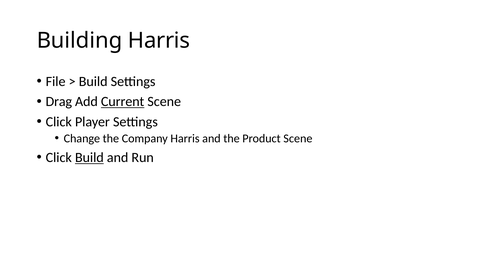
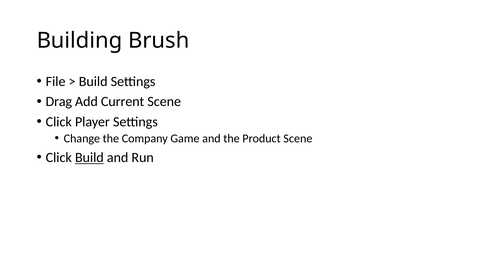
Building Harris: Harris -> Brush
Current underline: present -> none
Company Harris: Harris -> Game
